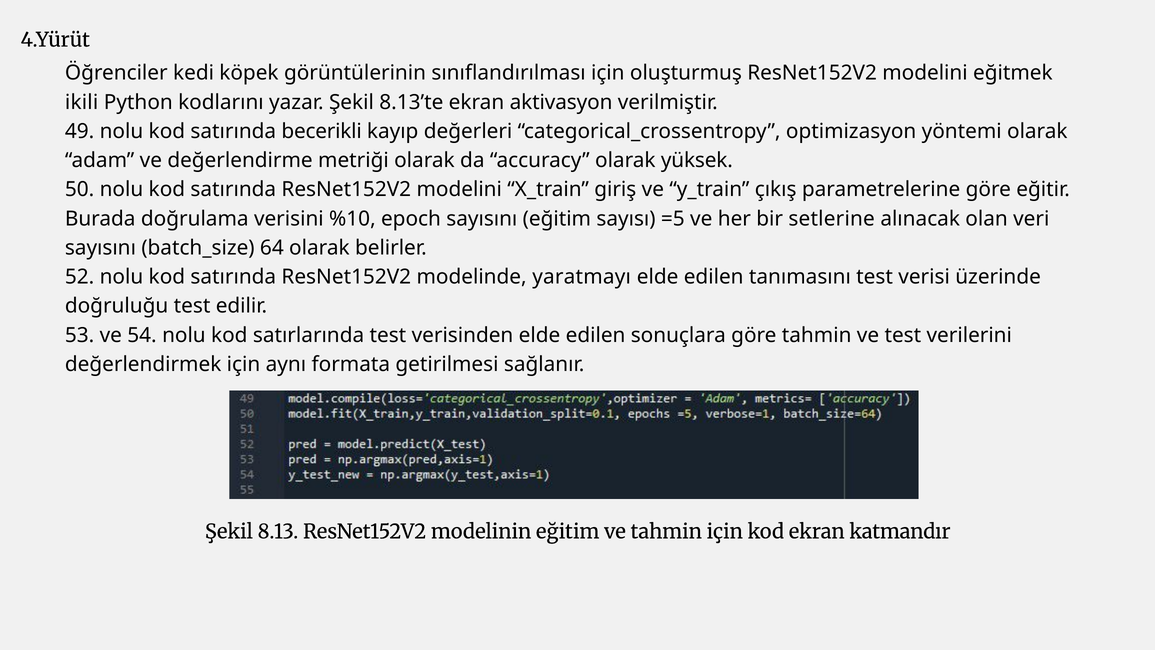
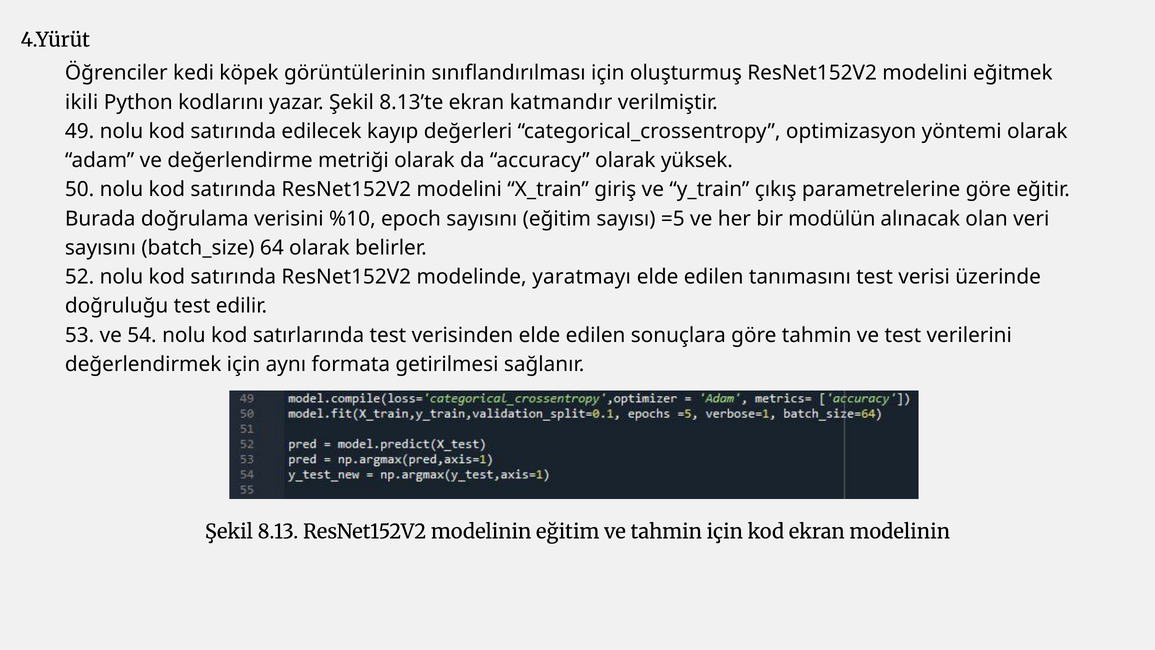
aktivasyon: aktivasyon -> katmandır
becerikli: becerikli -> edilecek
setlerine: setlerine -> modülün
ekran katmandır: katmandır -> modelinin
